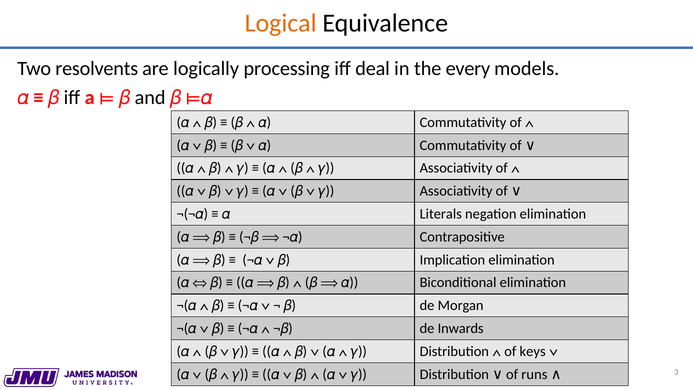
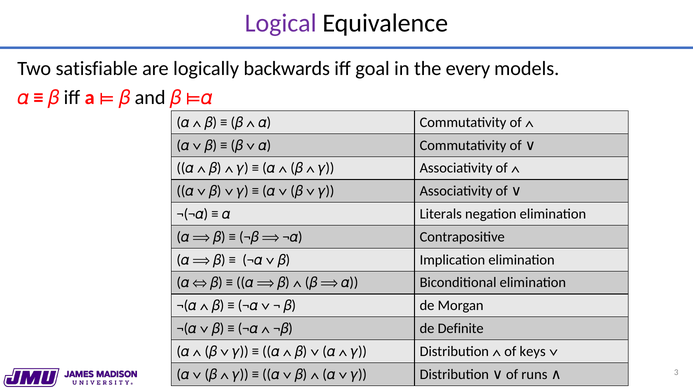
Logical colour: orange -> purple
resolvents: resolvents -> satisfiable
processing: processing -> backwards
deal: deal -> goal
Inwards: Inwards -> Definite
